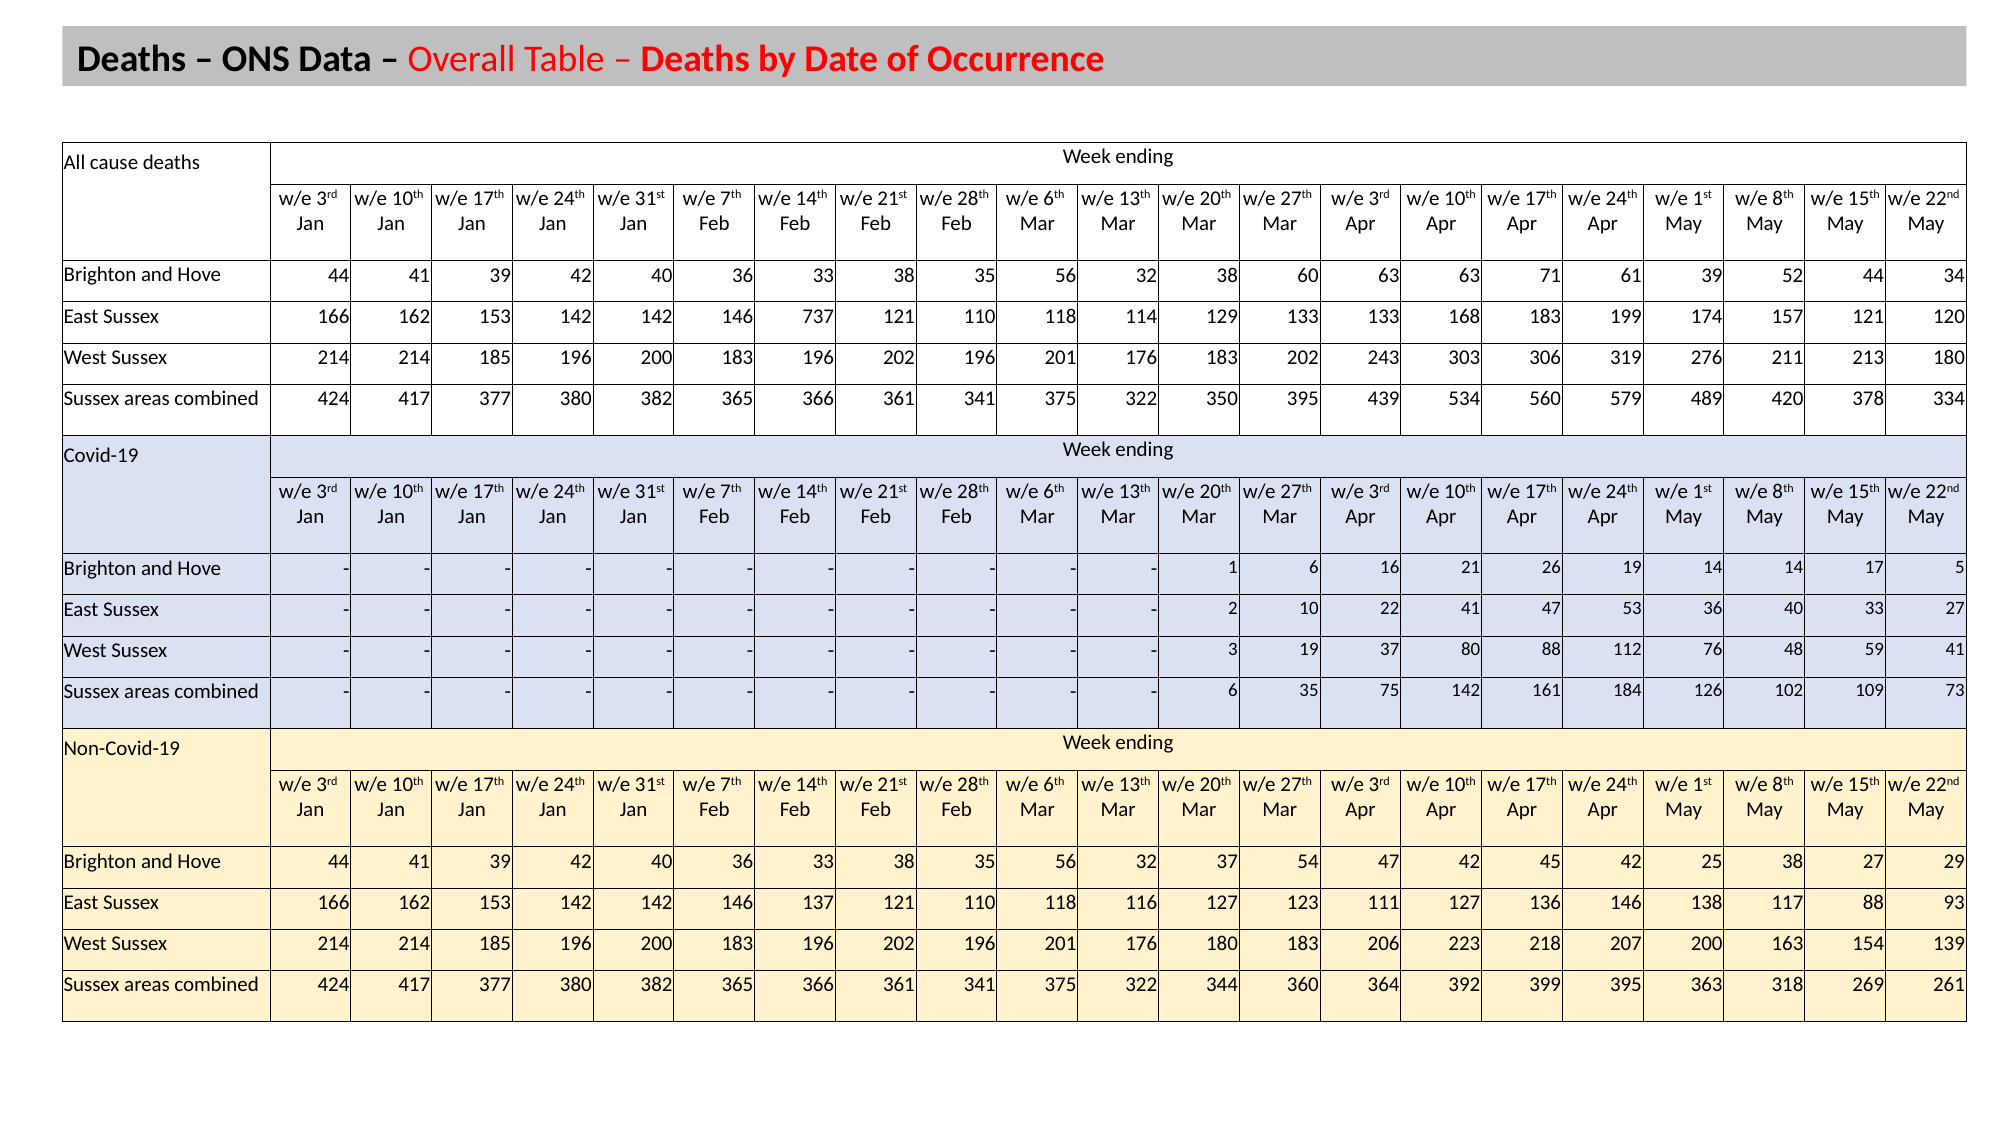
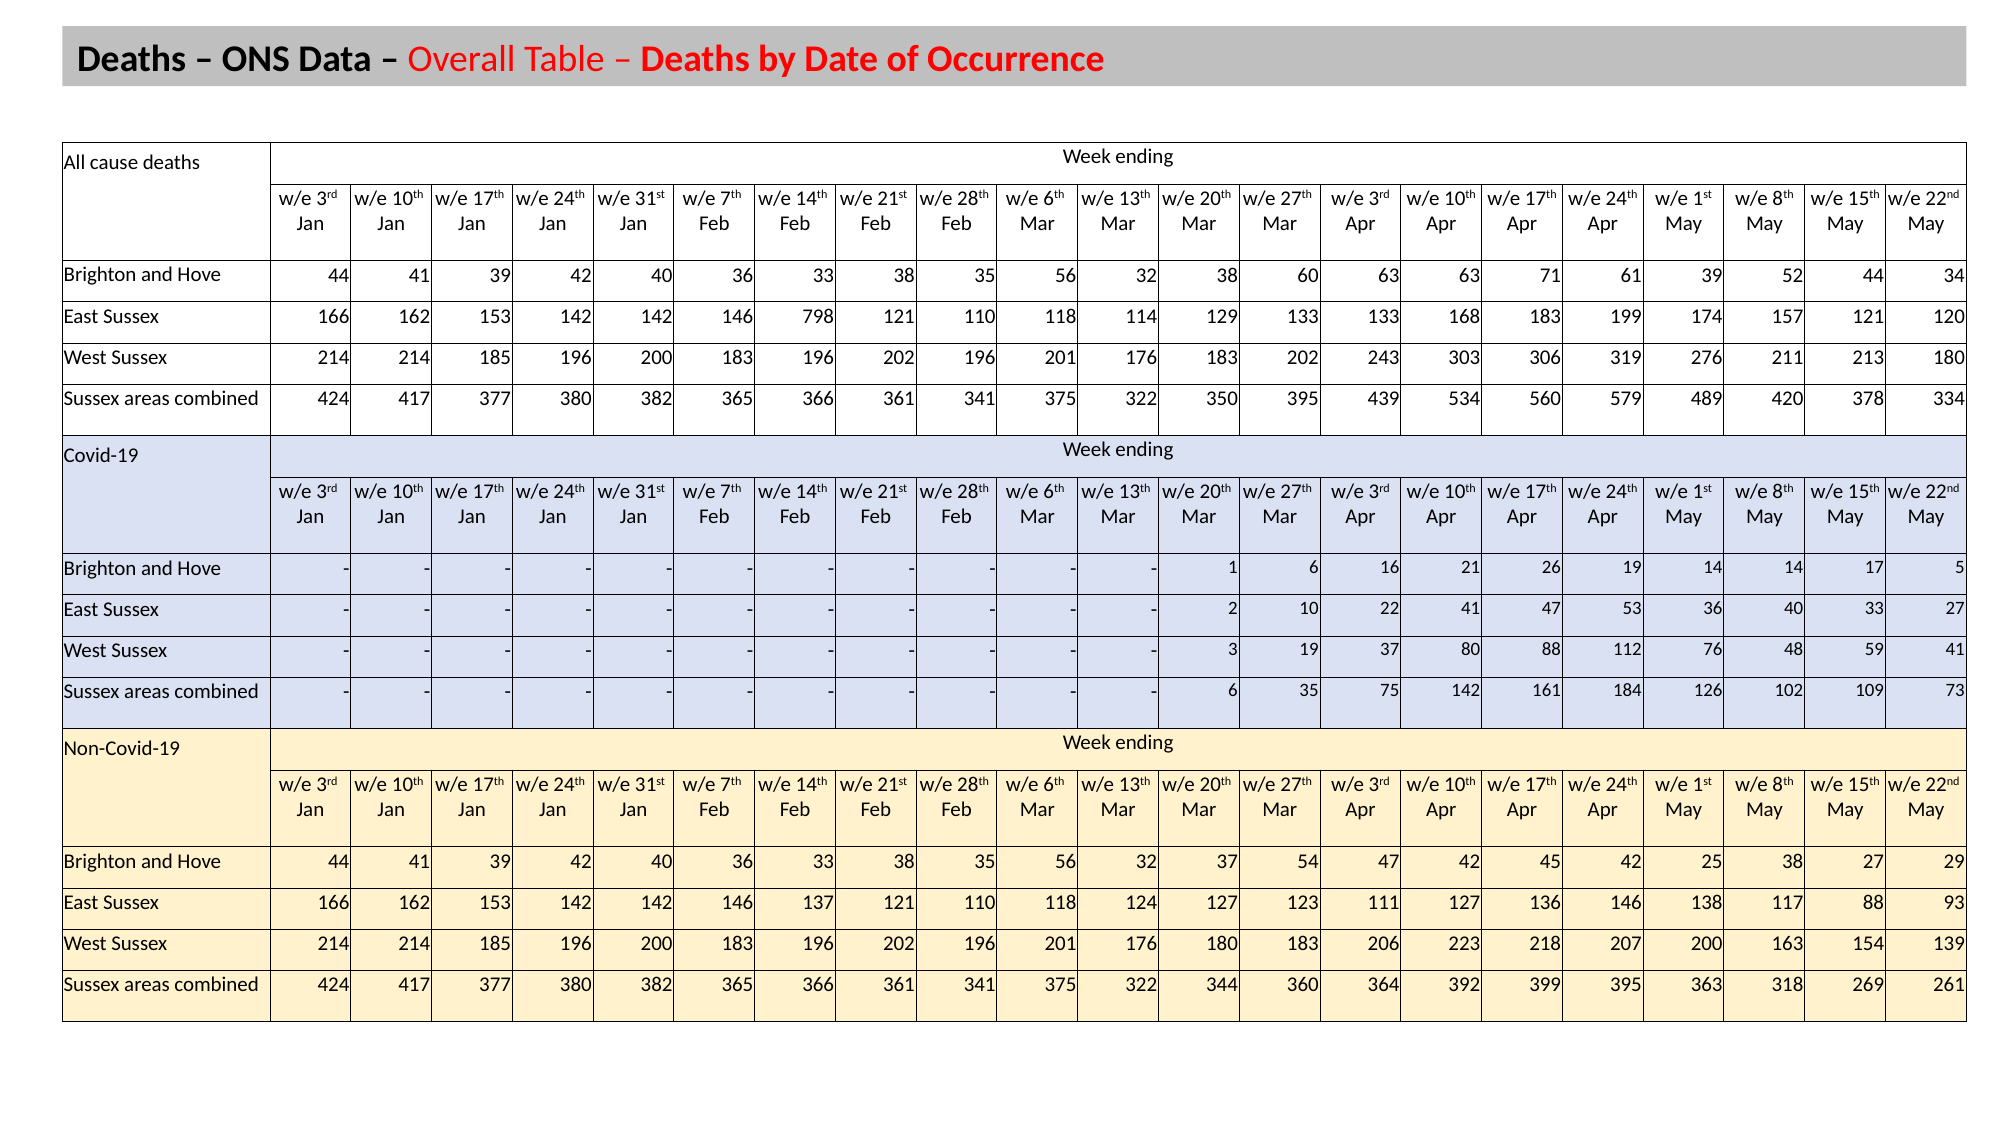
737: 737 -> 798
116: 116 -> 124
